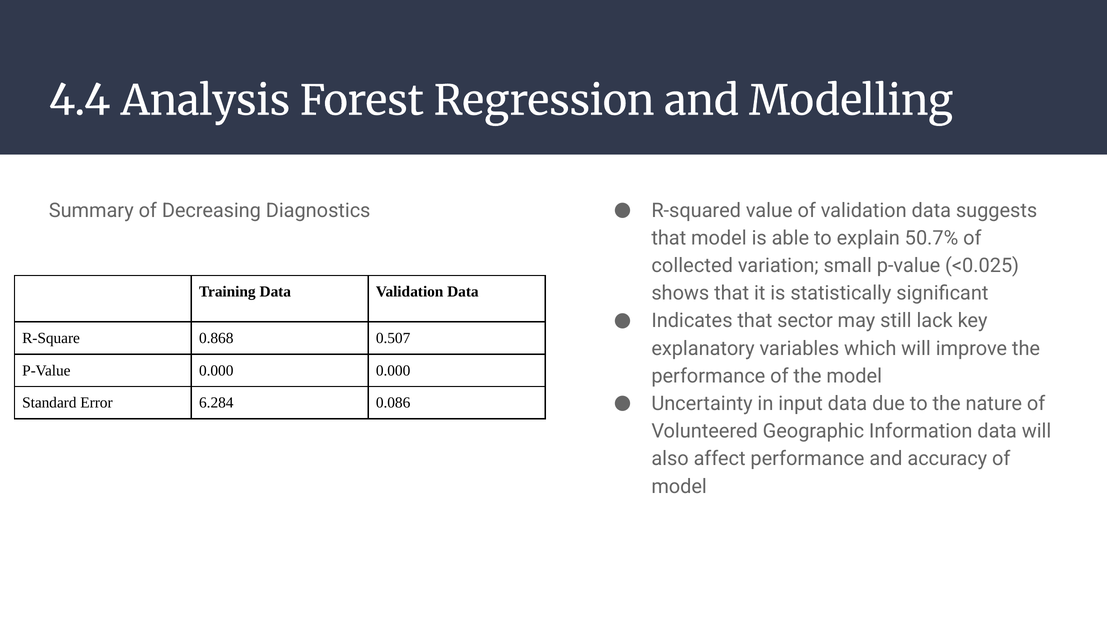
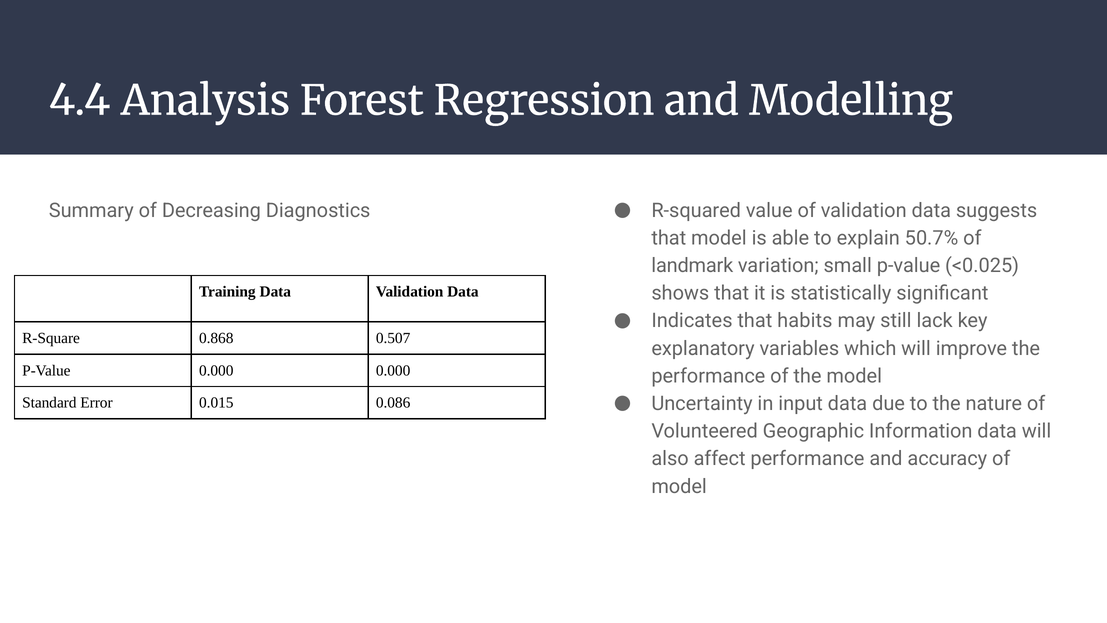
collected: collected -> landmark
sector: sector -> habits
6.284: 6.284 -> 0.015
